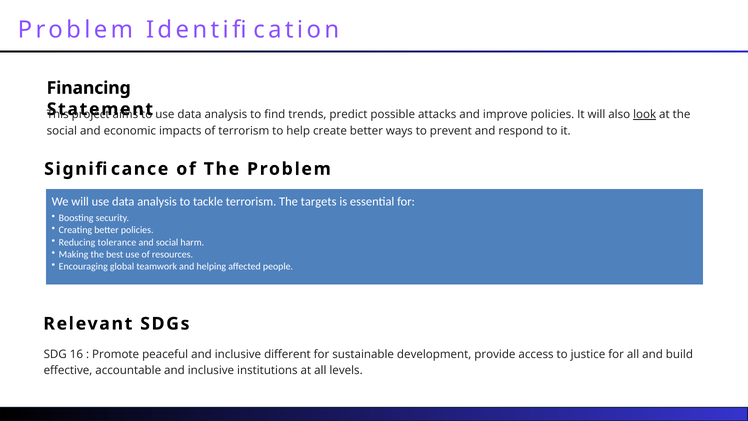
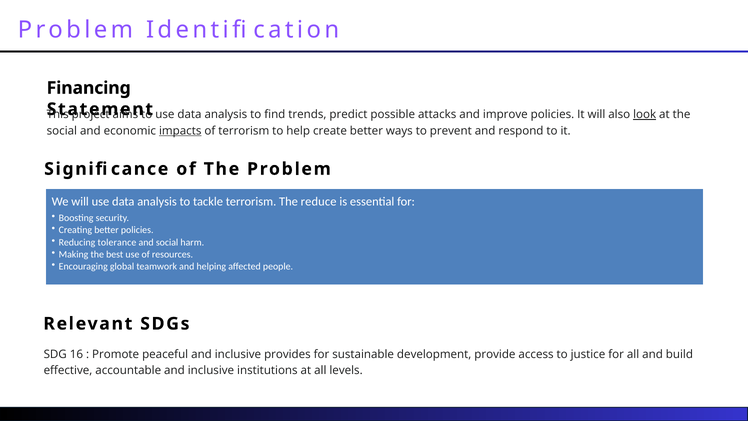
impacts underline: none -> present
targets: targets -> reduce
different: different -> provides
